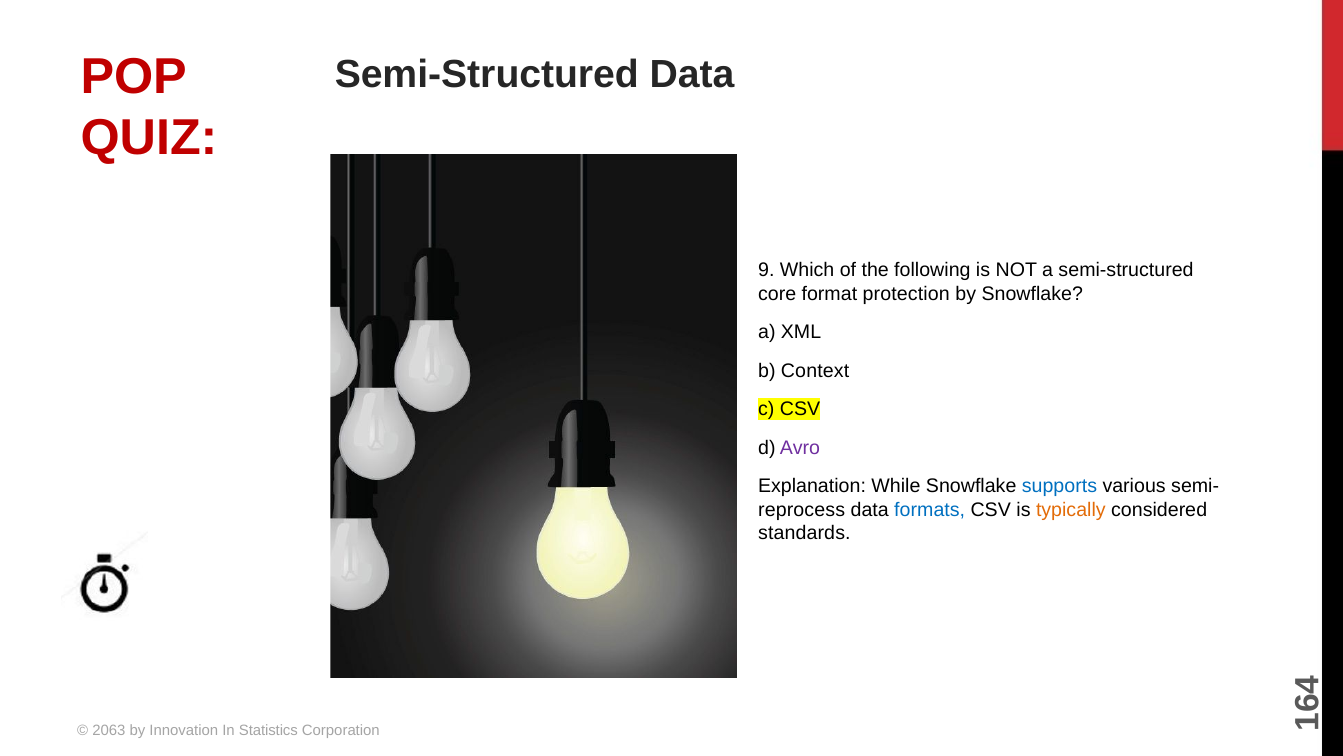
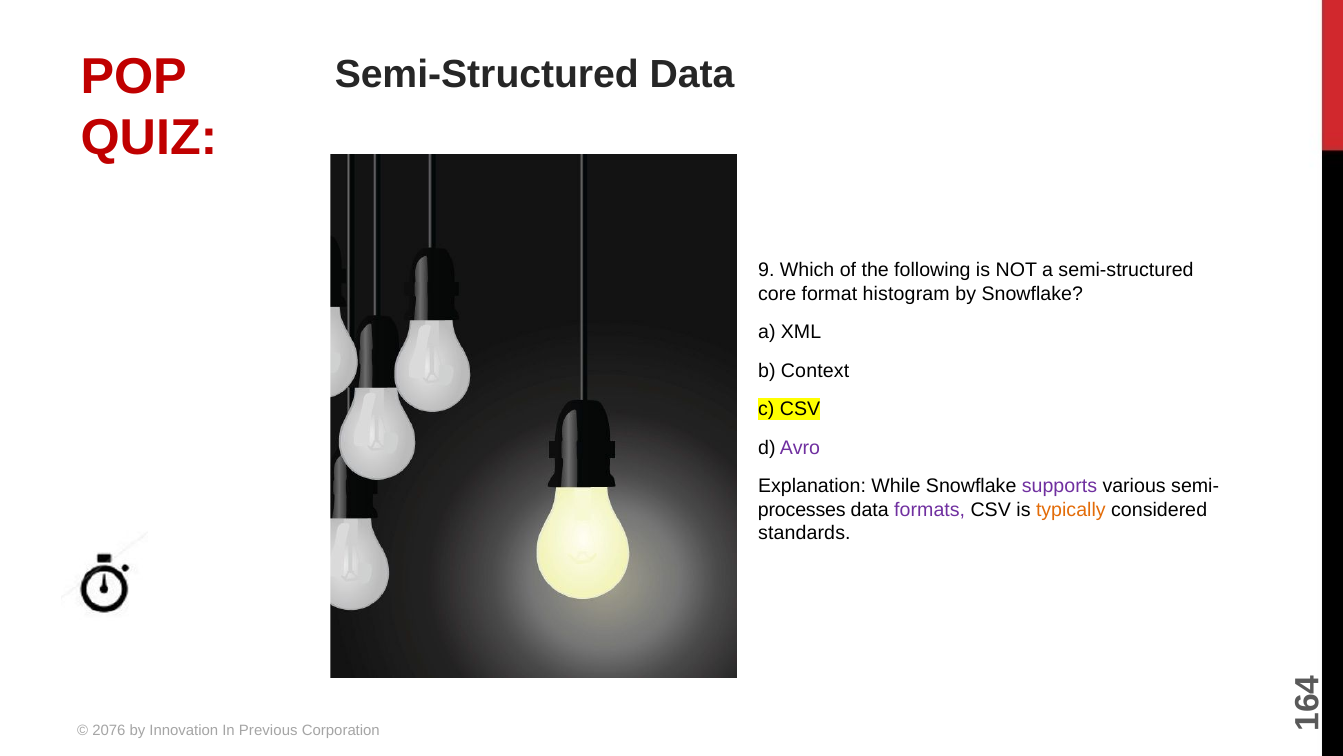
protection: protection -> histogram
supports colour: blue -> purple
reprocess: reprocess -> processes
formats colour: blue -> purple
2063: 2063 -> 2076
Statistics: Statistics -> Previous
